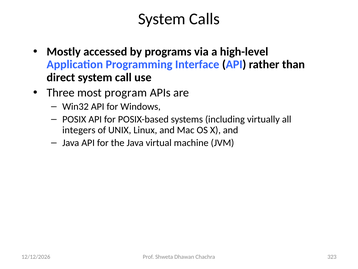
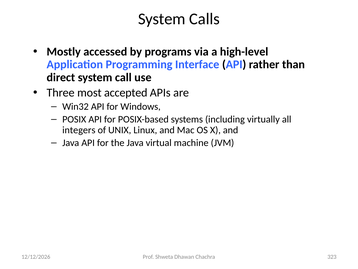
program: program -> accepted
